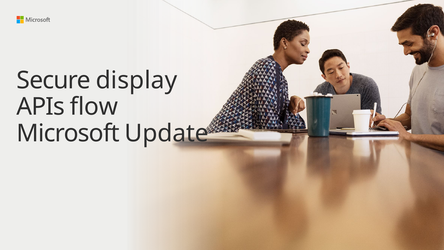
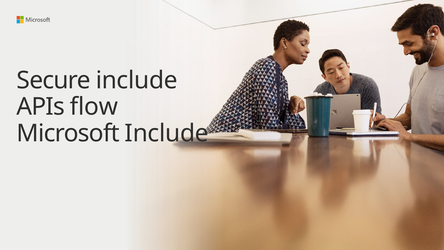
Secure display: display -> include
Microsoft Update: Update -> Include
